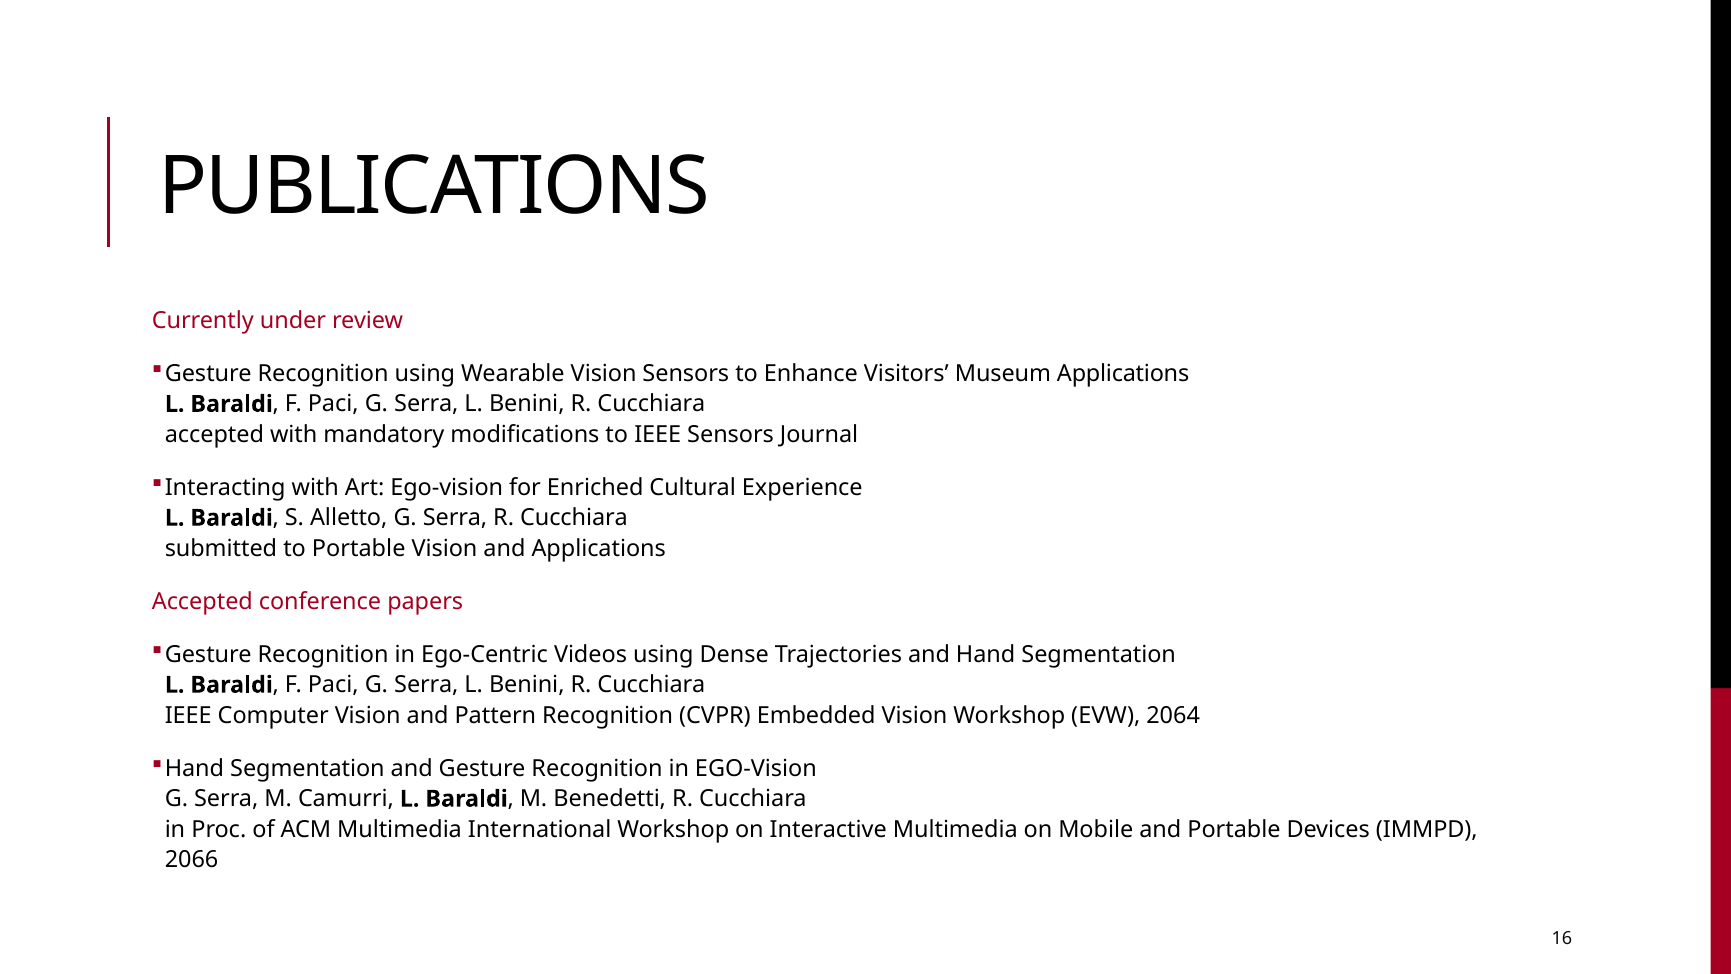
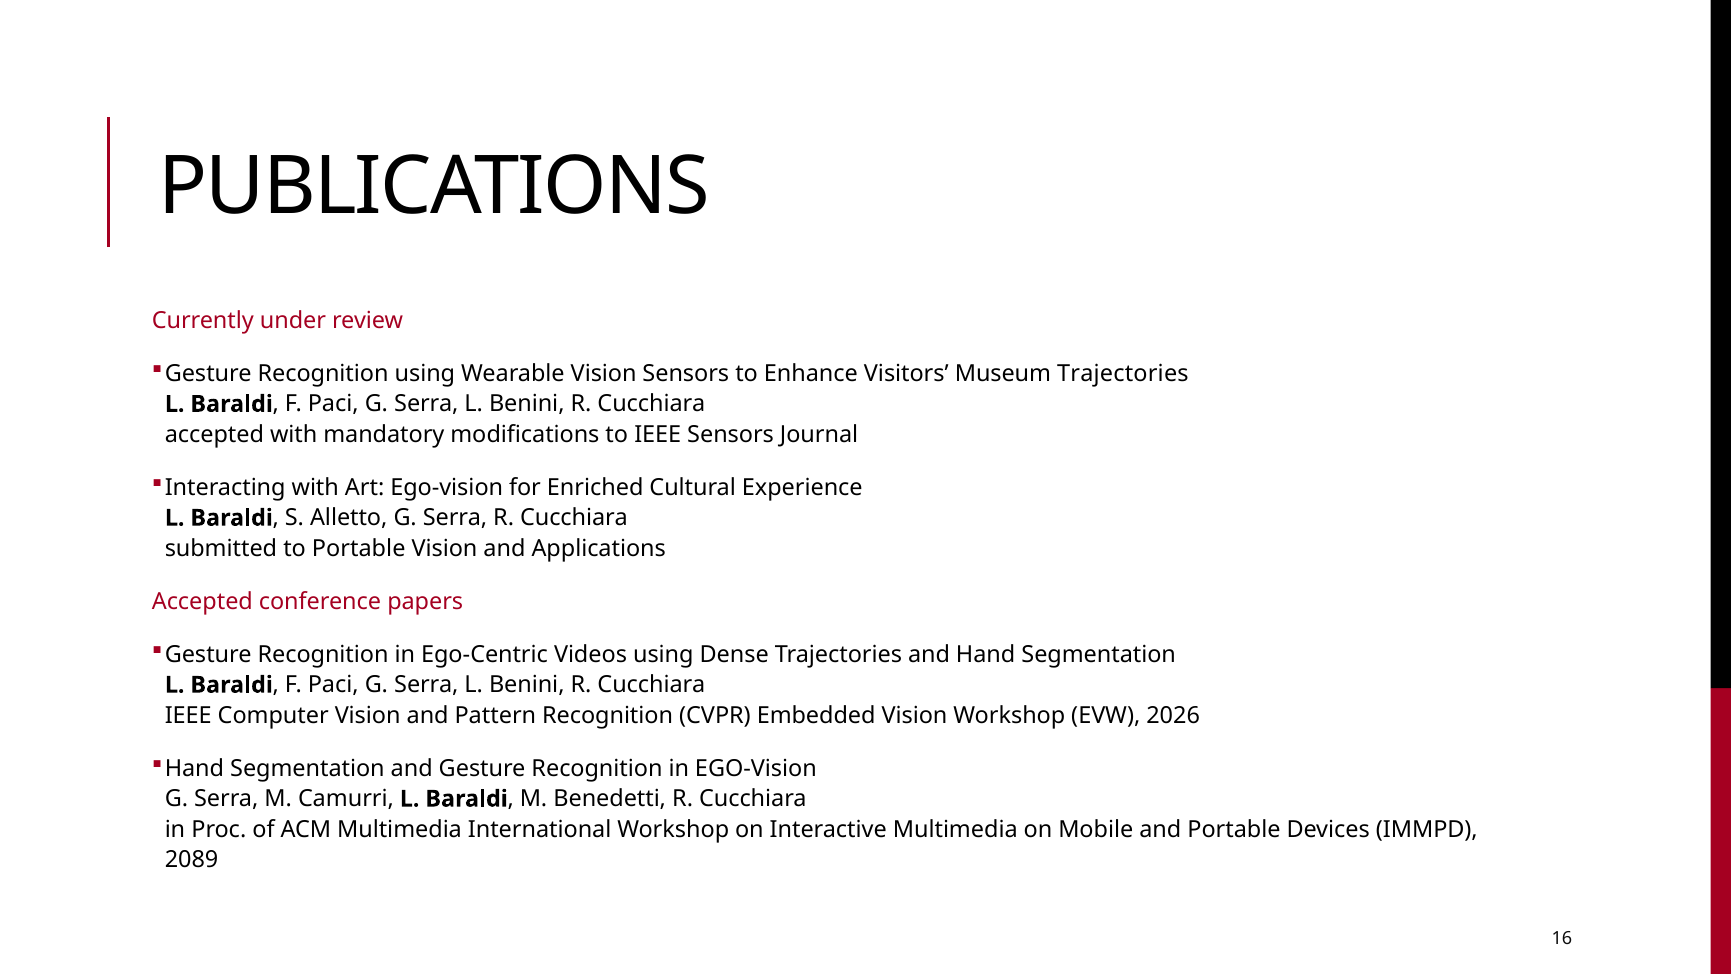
Museum Applications: Applications -> Trajectories
2064: 2064 -> 2026
2066: 2066 -> 2089
